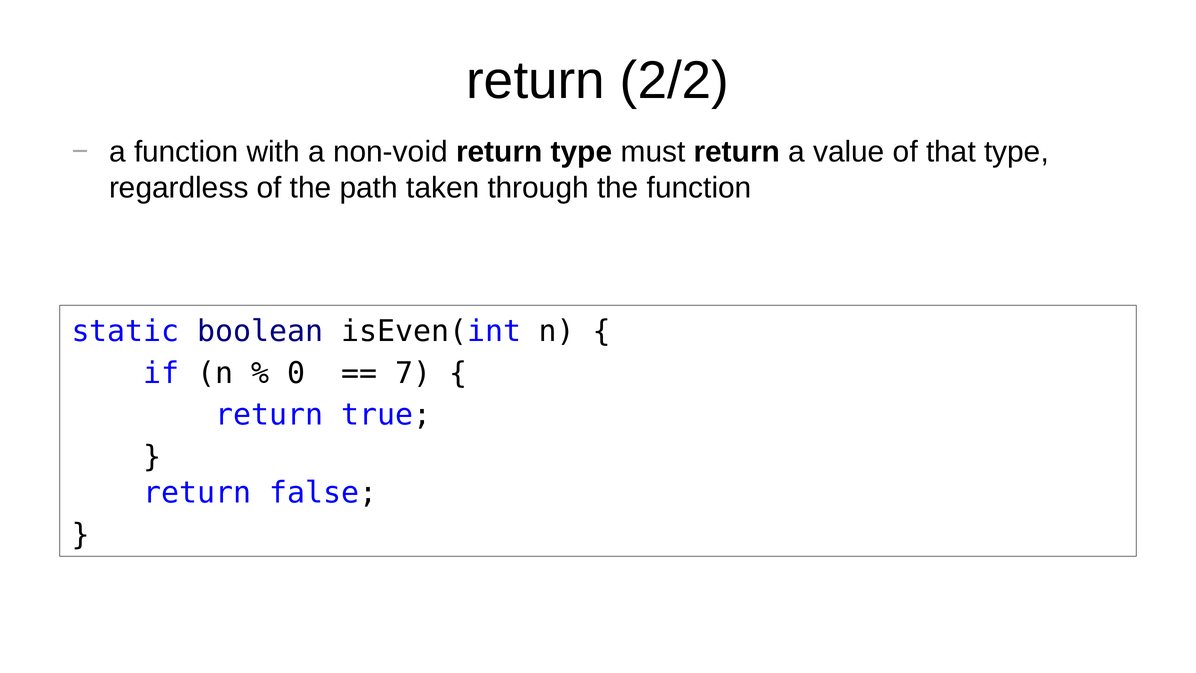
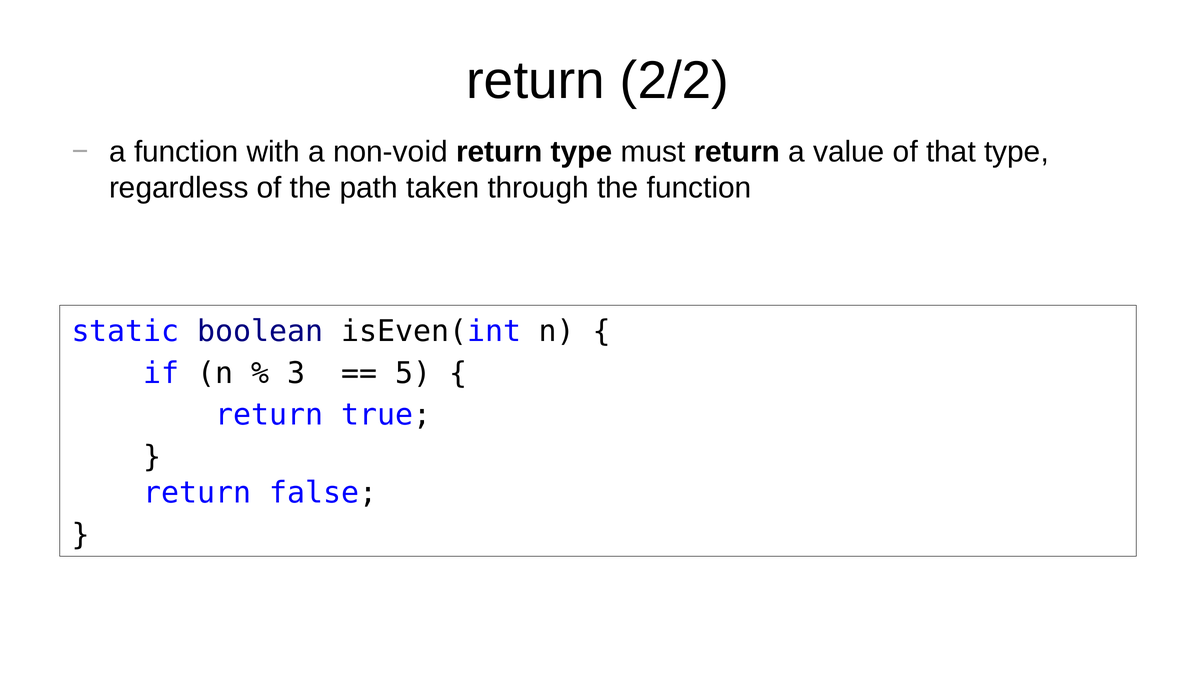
0: 0 -> 3
7: 7 -> 5
